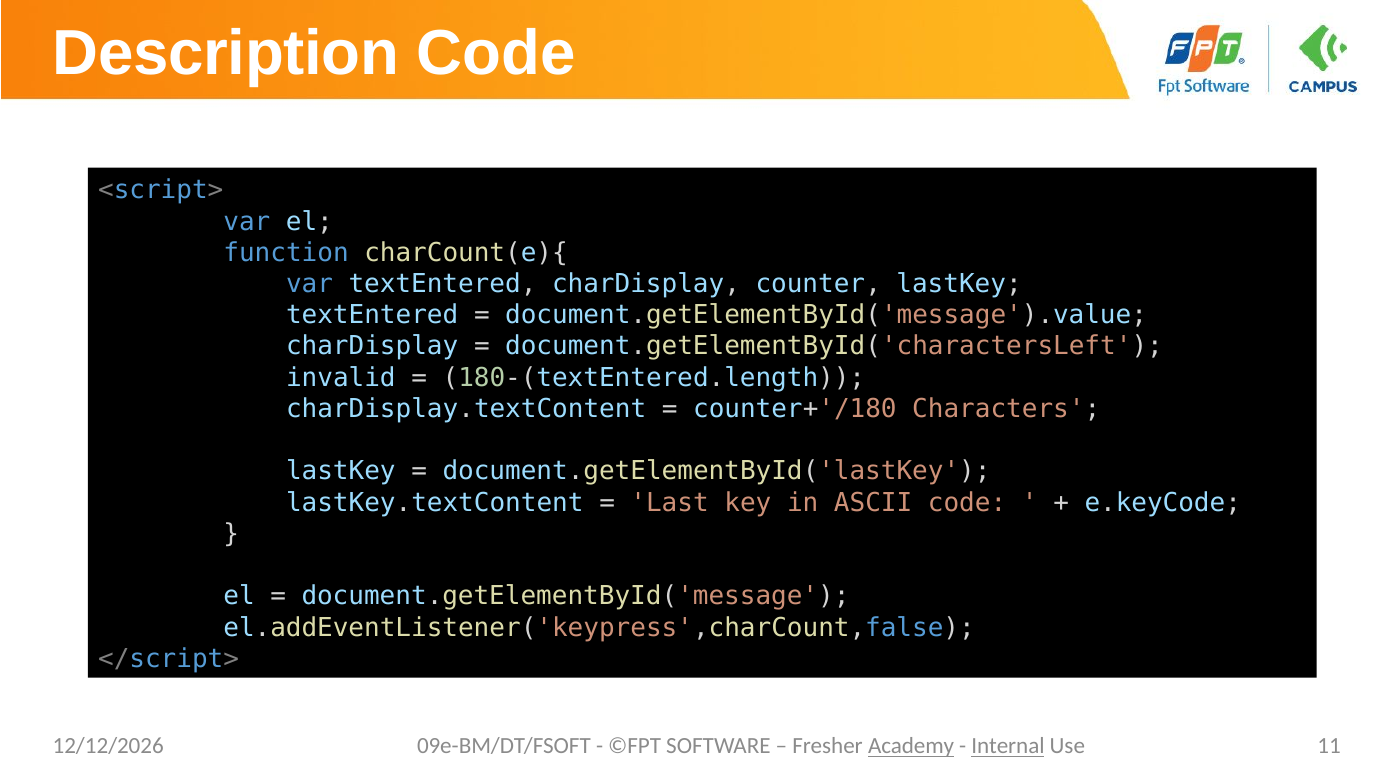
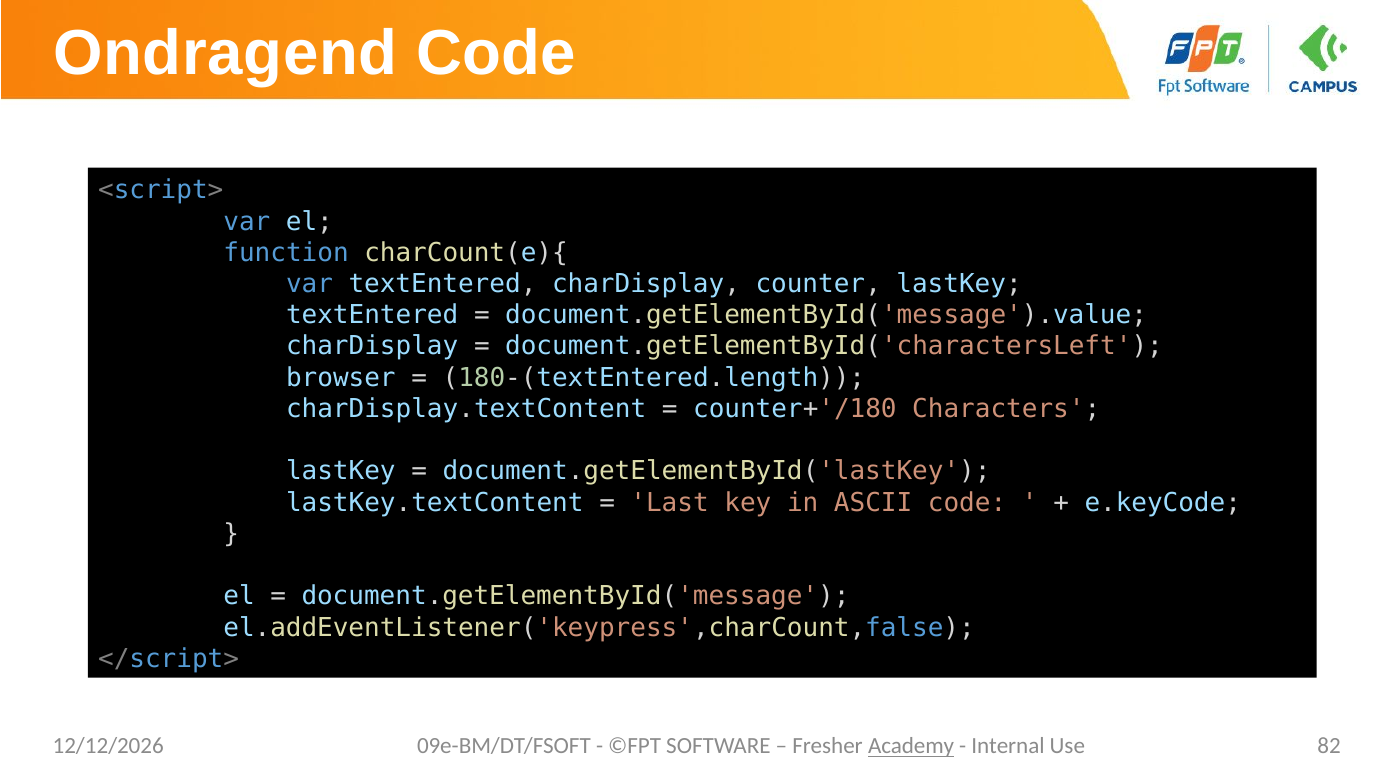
Description: Description -> Ondragend
invalid: invalid -> browser
Internal underline: present -> none
11: 11 -> 82
